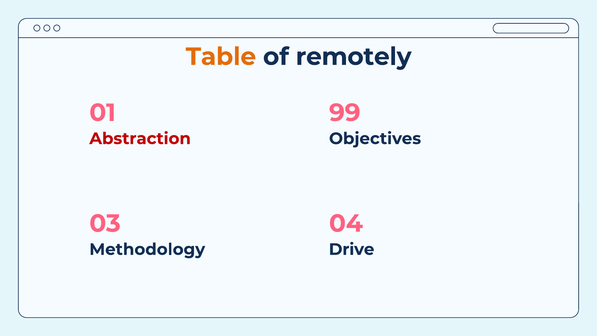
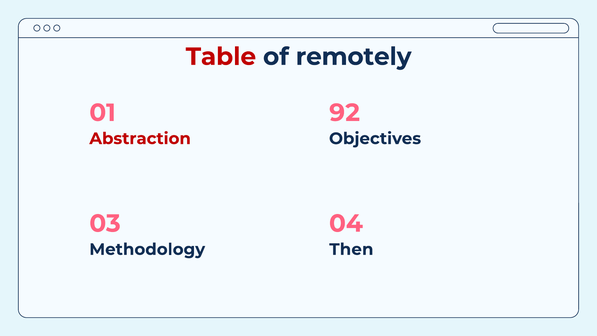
Table colour: orange -> red
99: 99 -> 92
Drive: Drive -> Then
